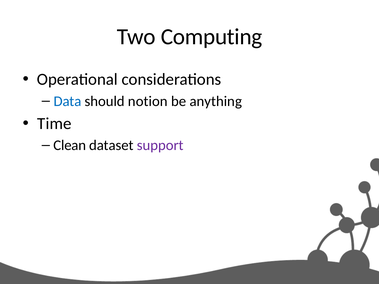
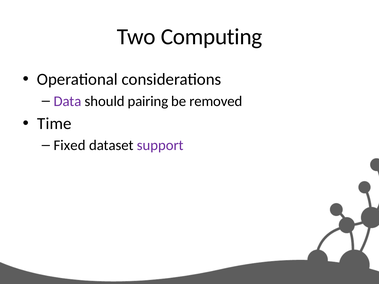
Data colour: blue -> purple
notion: notion -> pairing
anything: anything -> removed
Clean: Clean -> Fixed
